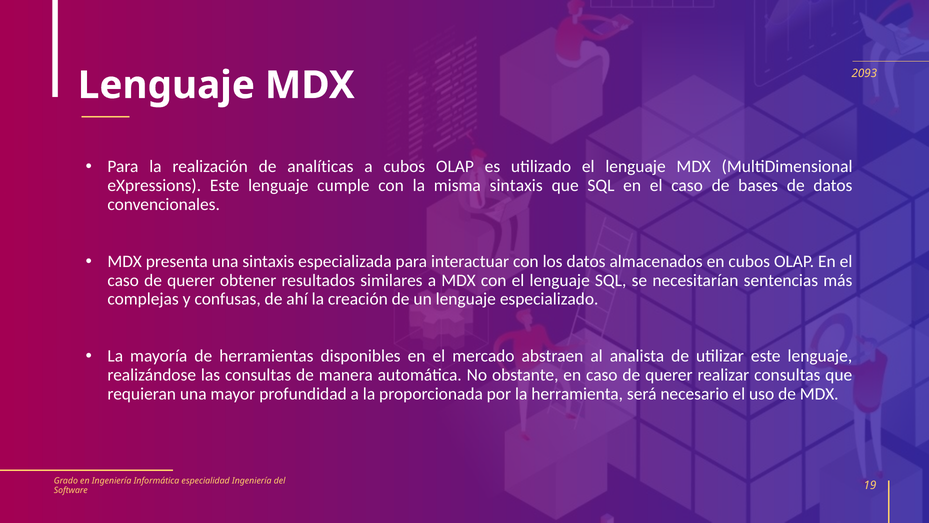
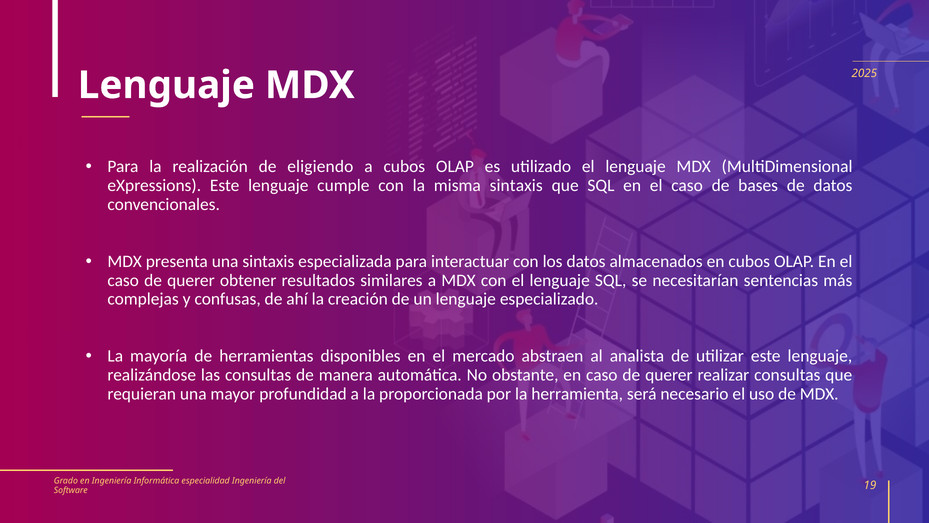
2093: 2093 -> 2025
analíticas: analíticas -> eligiendo
